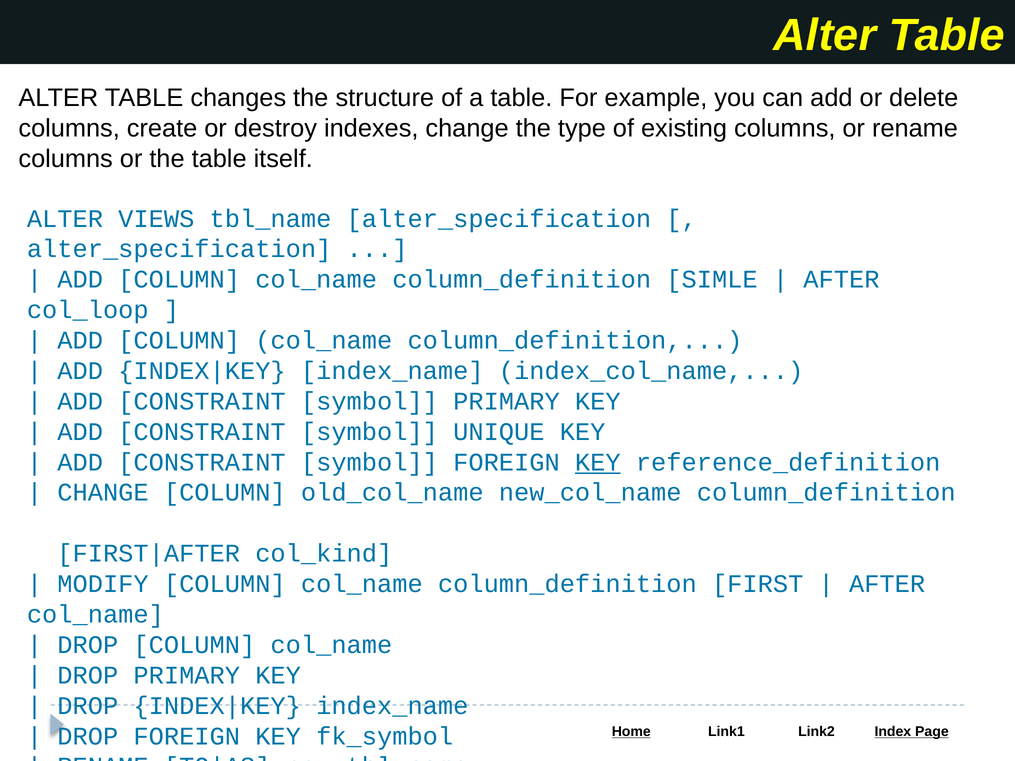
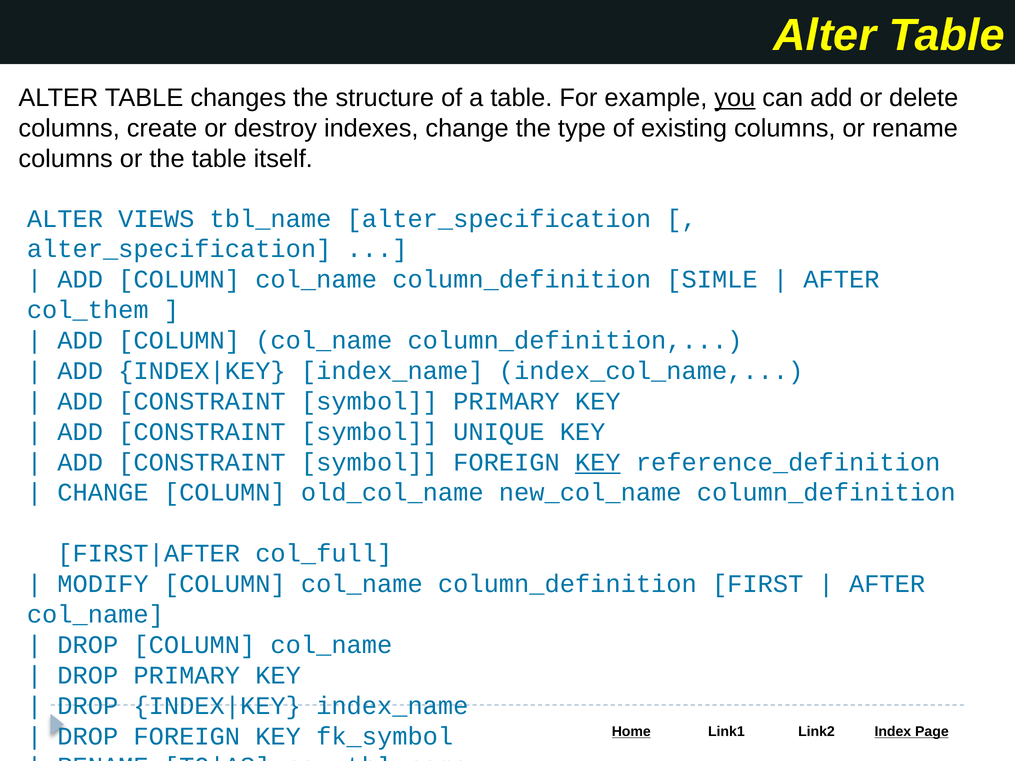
you underline: none -> present
col_loop: col_loop -> col_them
col_kind: col_kind -> col_full
